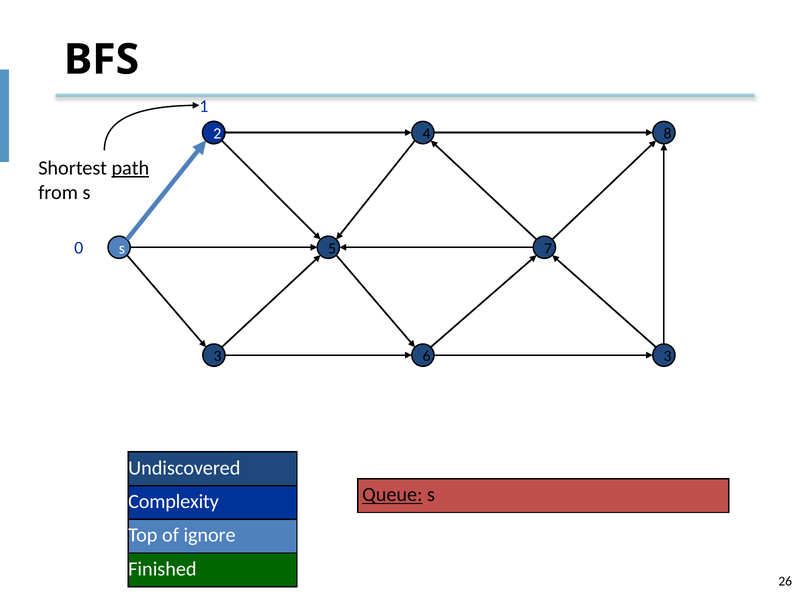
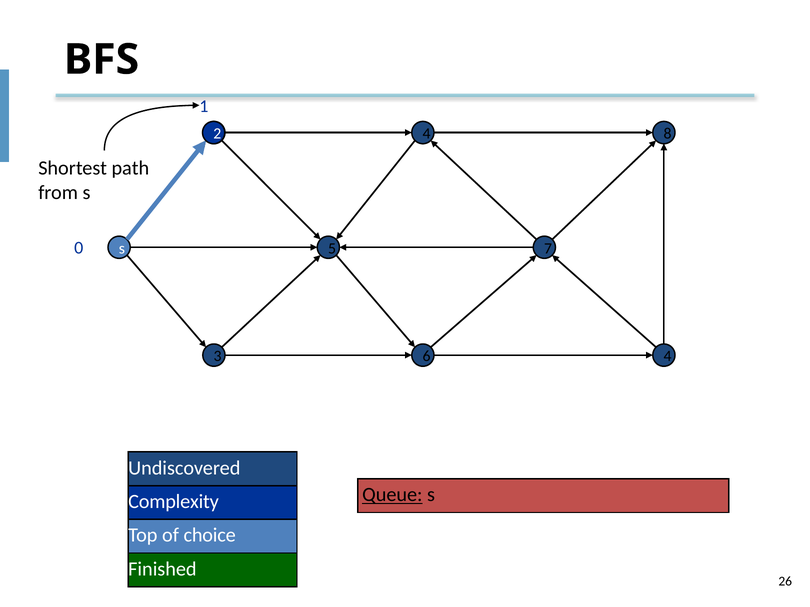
path underline: present -> none
6 3: 3 -> 4
ignore: ignore -> choice
